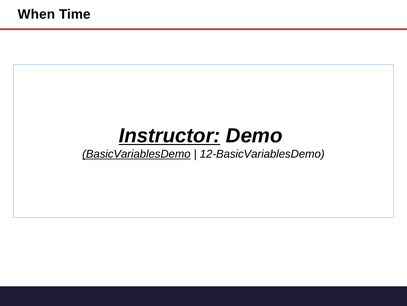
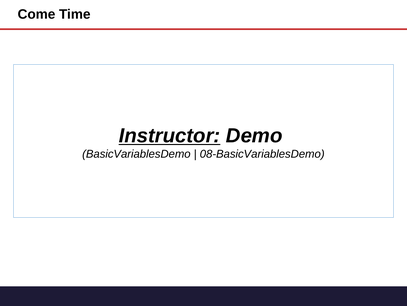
When: When -> Come
BasicVariablesDemo underline: present -> none
12-BasicVariablesDemo: 12-BasicVariablesDemo -> 08-BasicVariablesDemo
